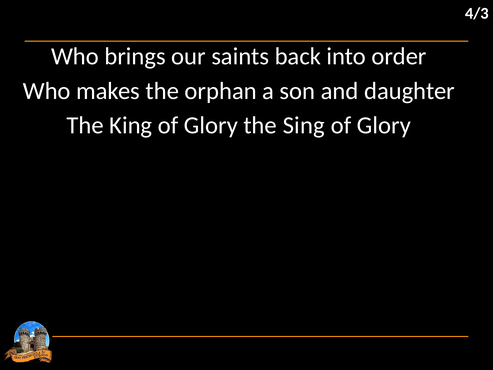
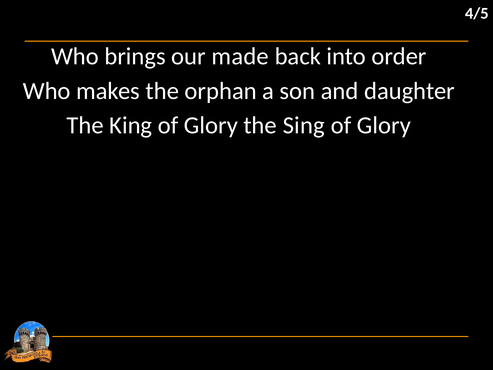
4/3: 4/3 -> 4/5
saints: saints -> made
